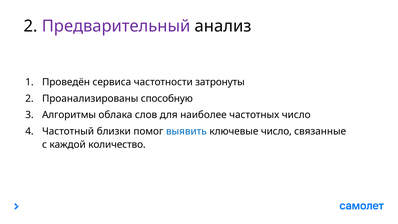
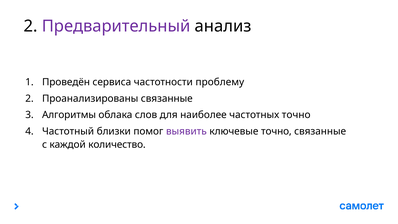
затронуты: затронуты -> проблему
Проанализированы способную: способную -> связанные
частотных число: число -> точно
выявить colour: blue -> purple
ключевые число: число -> точно
